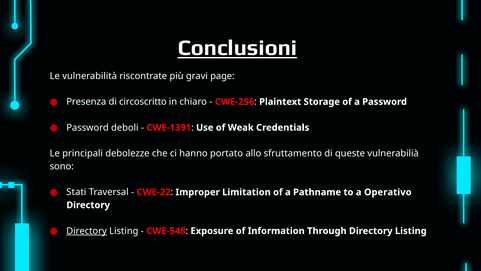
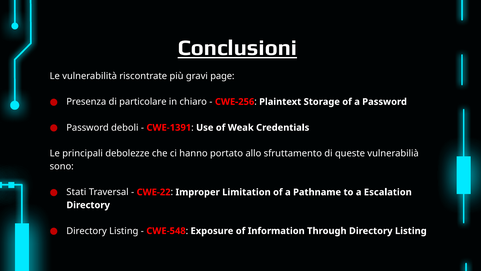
circoscritto: circoscritto -> particolare
Operativo: Operativo -> Escalation
Directory at (87, 231) underline: present -> none
